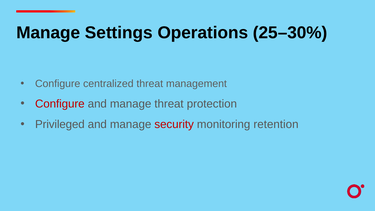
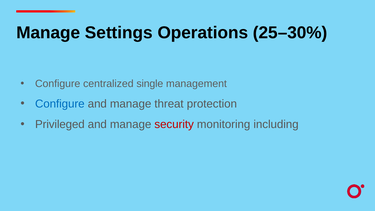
centralized threat: threat -> single
Configure at (60, 104) colour: red -> blue
retention: retention -> including
